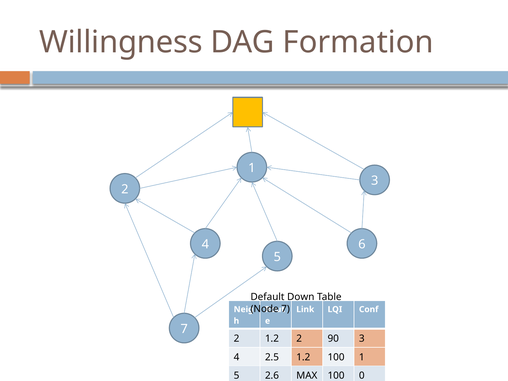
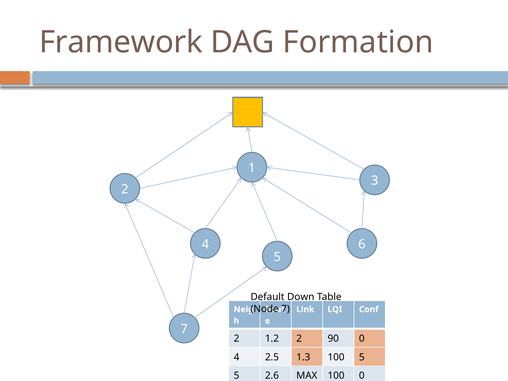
Willingness: Willingness -> Framework
90 3: 3 -> 0
2.5 1.2: 1.2 -> 1.3
100 1: 1 -> 5
